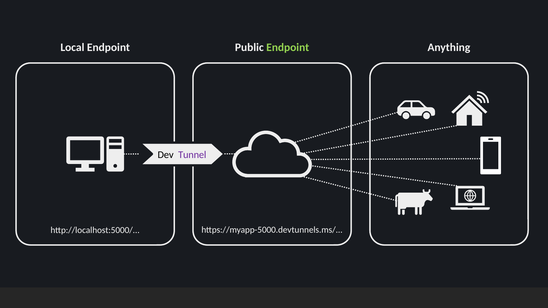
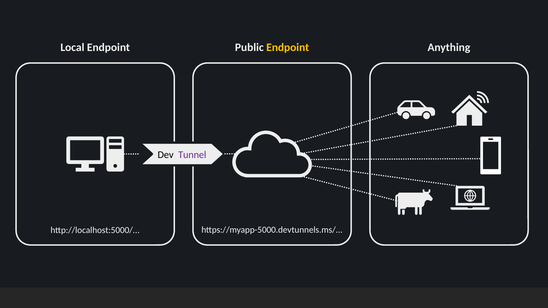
Endpoint at (288, 47) colour: light green -> yellow
